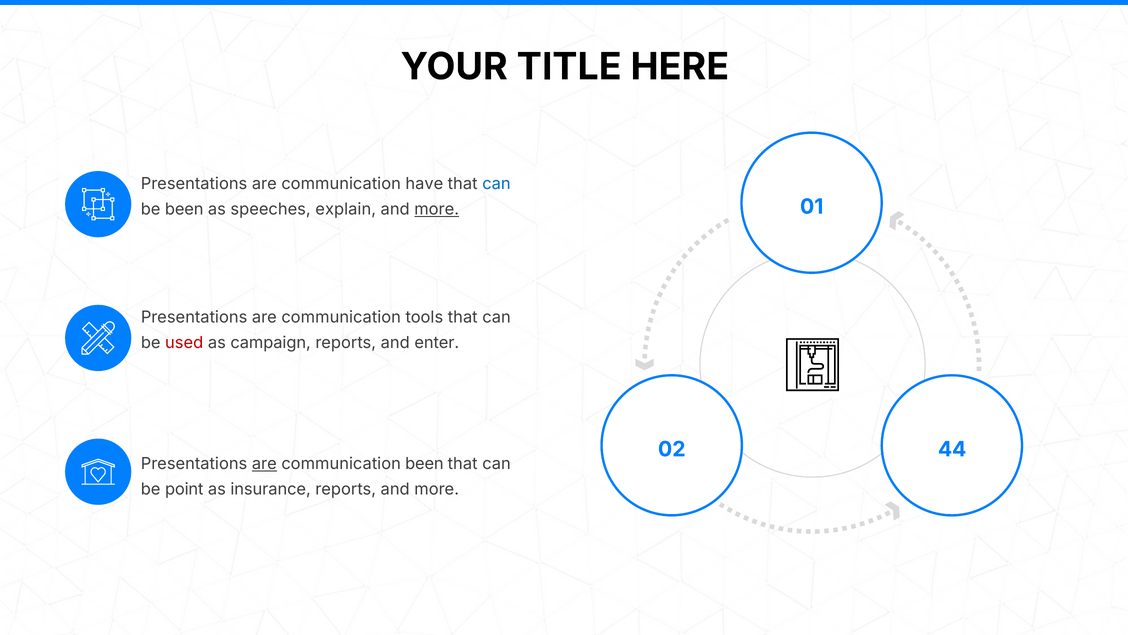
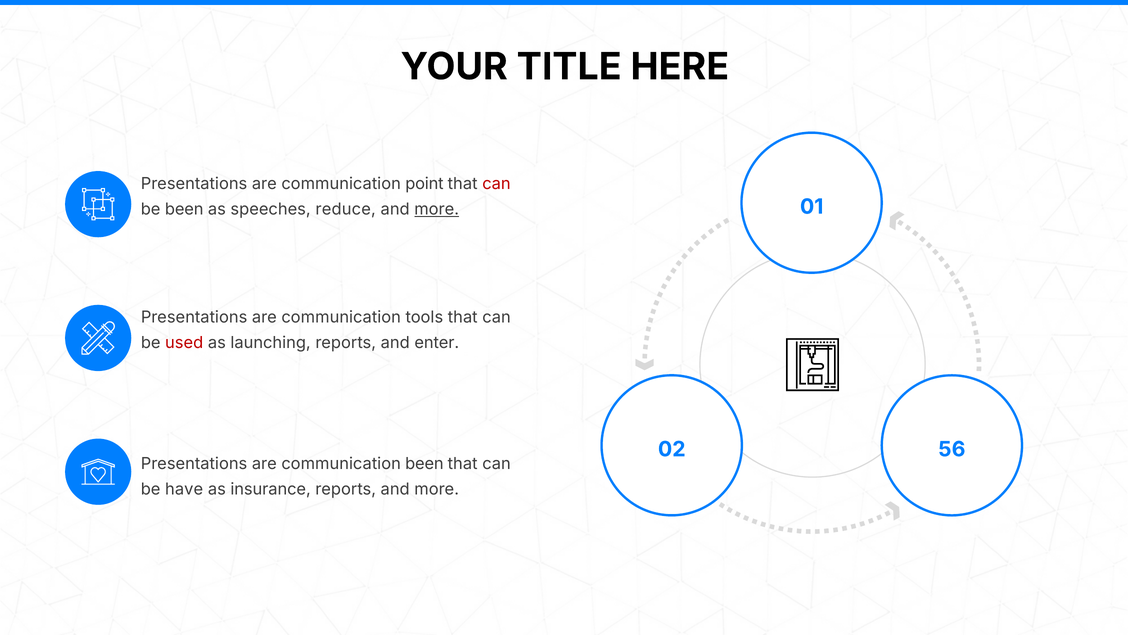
have: have -> point
can at (496, 183) colour: blue -> red
explain: explain -> reduce
campaign: campaign -> launching
44: 44 -> 56
are at (264, 463) underline: present -> none
point: point -> have
